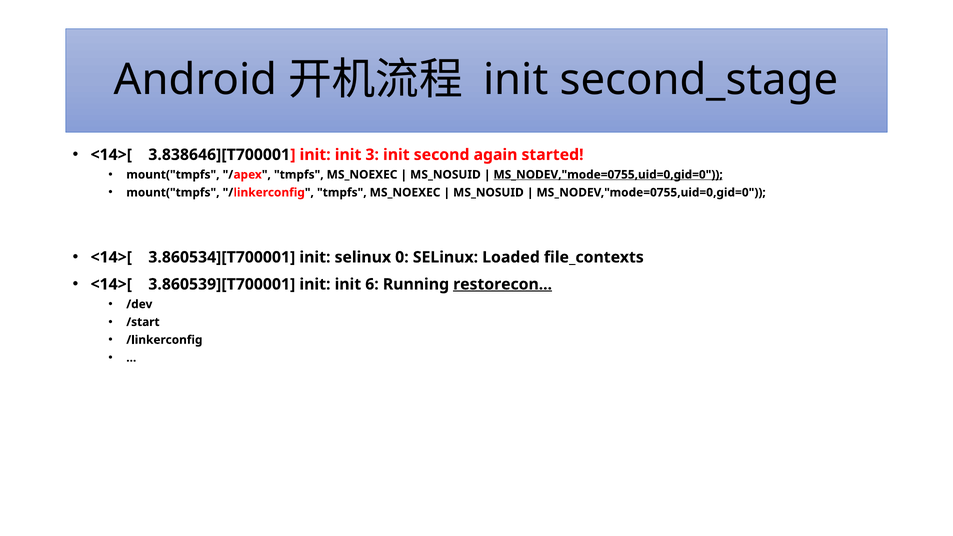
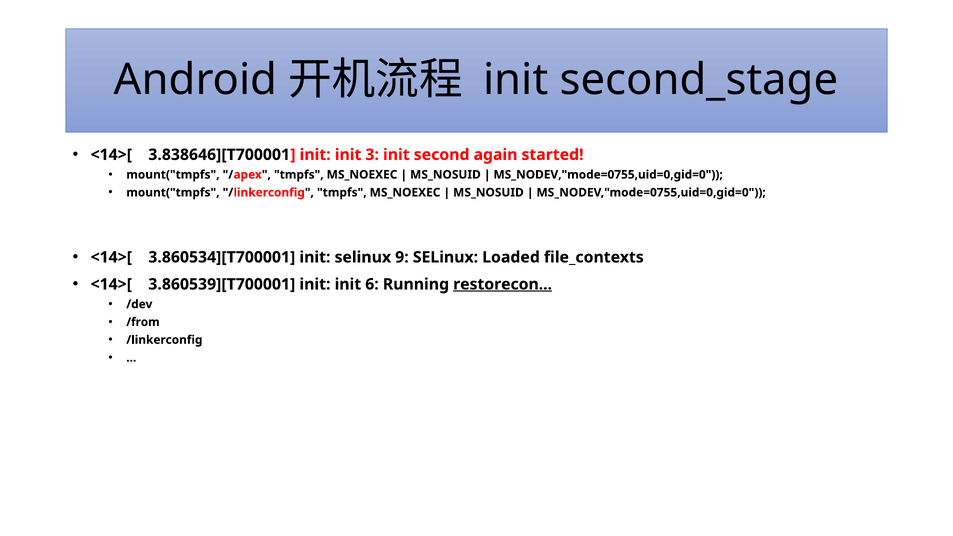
MS_NODEV,"mode=0755,uid=0,gid=0 at (608, 175) underline: present -> none
0: 0 -> 9
/start: /start -> /from
